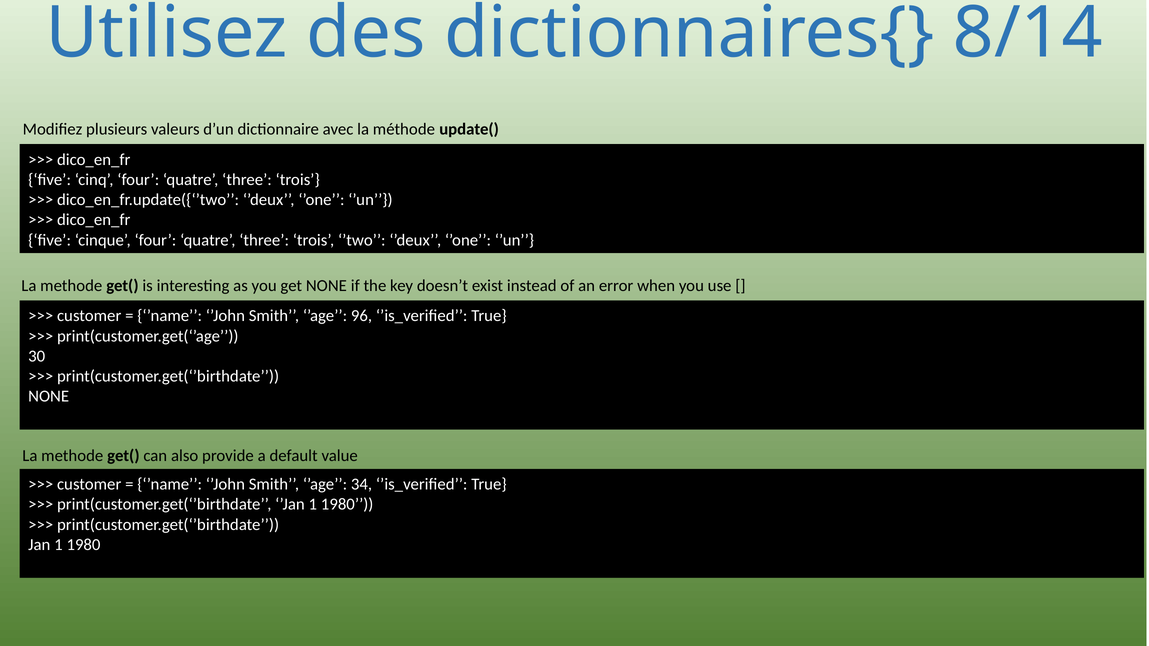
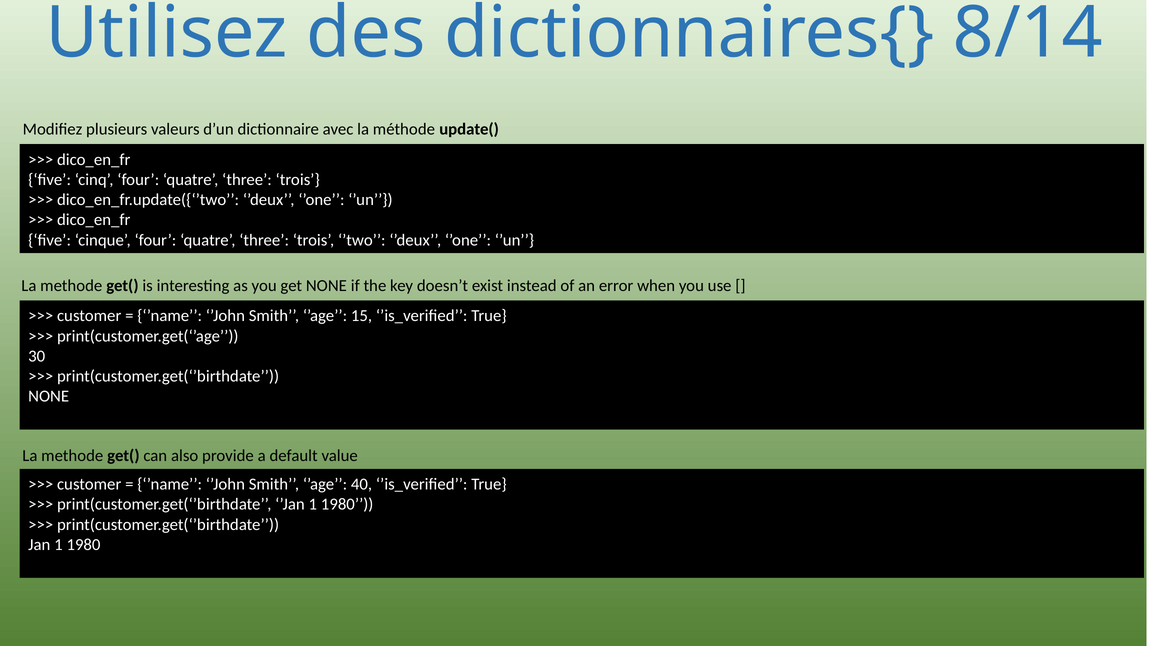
96: 96 -> 15
34: 34 -> 40
